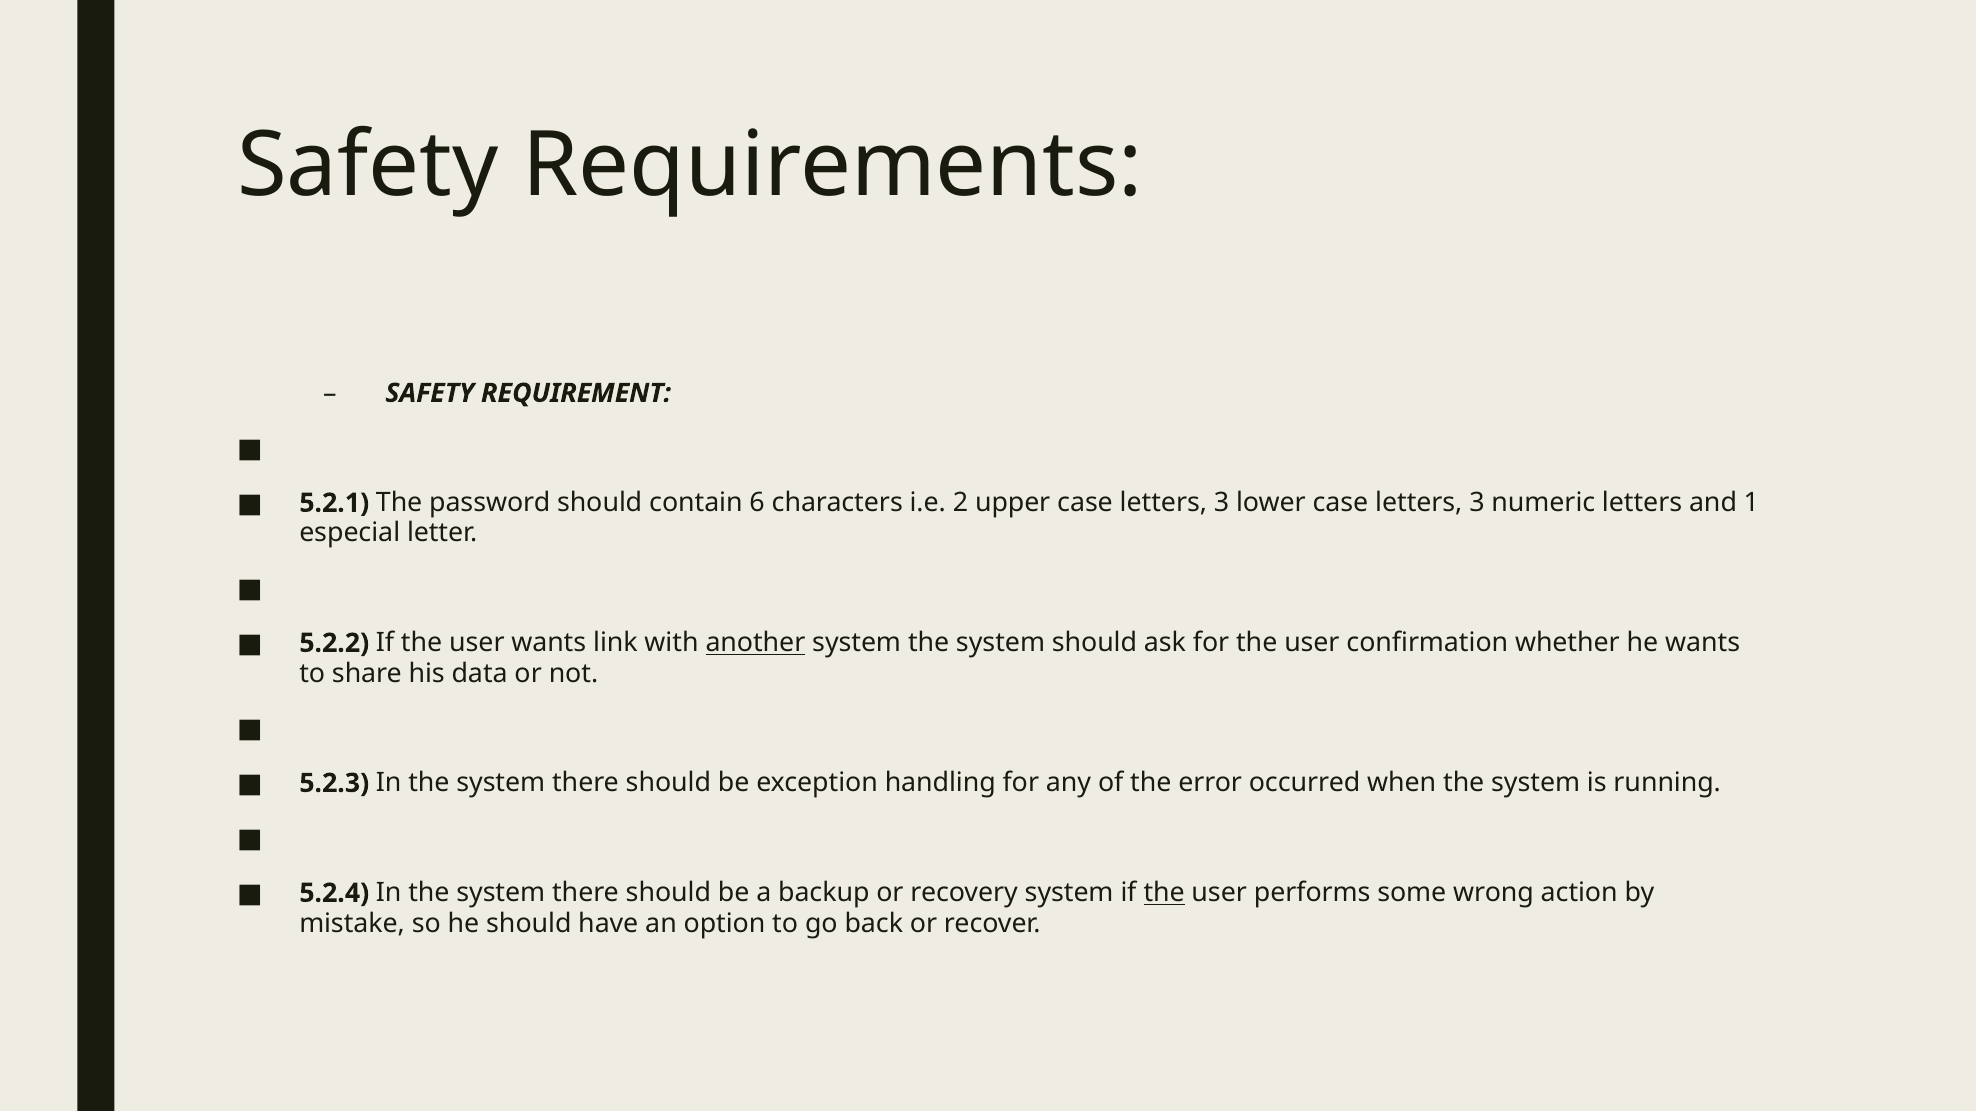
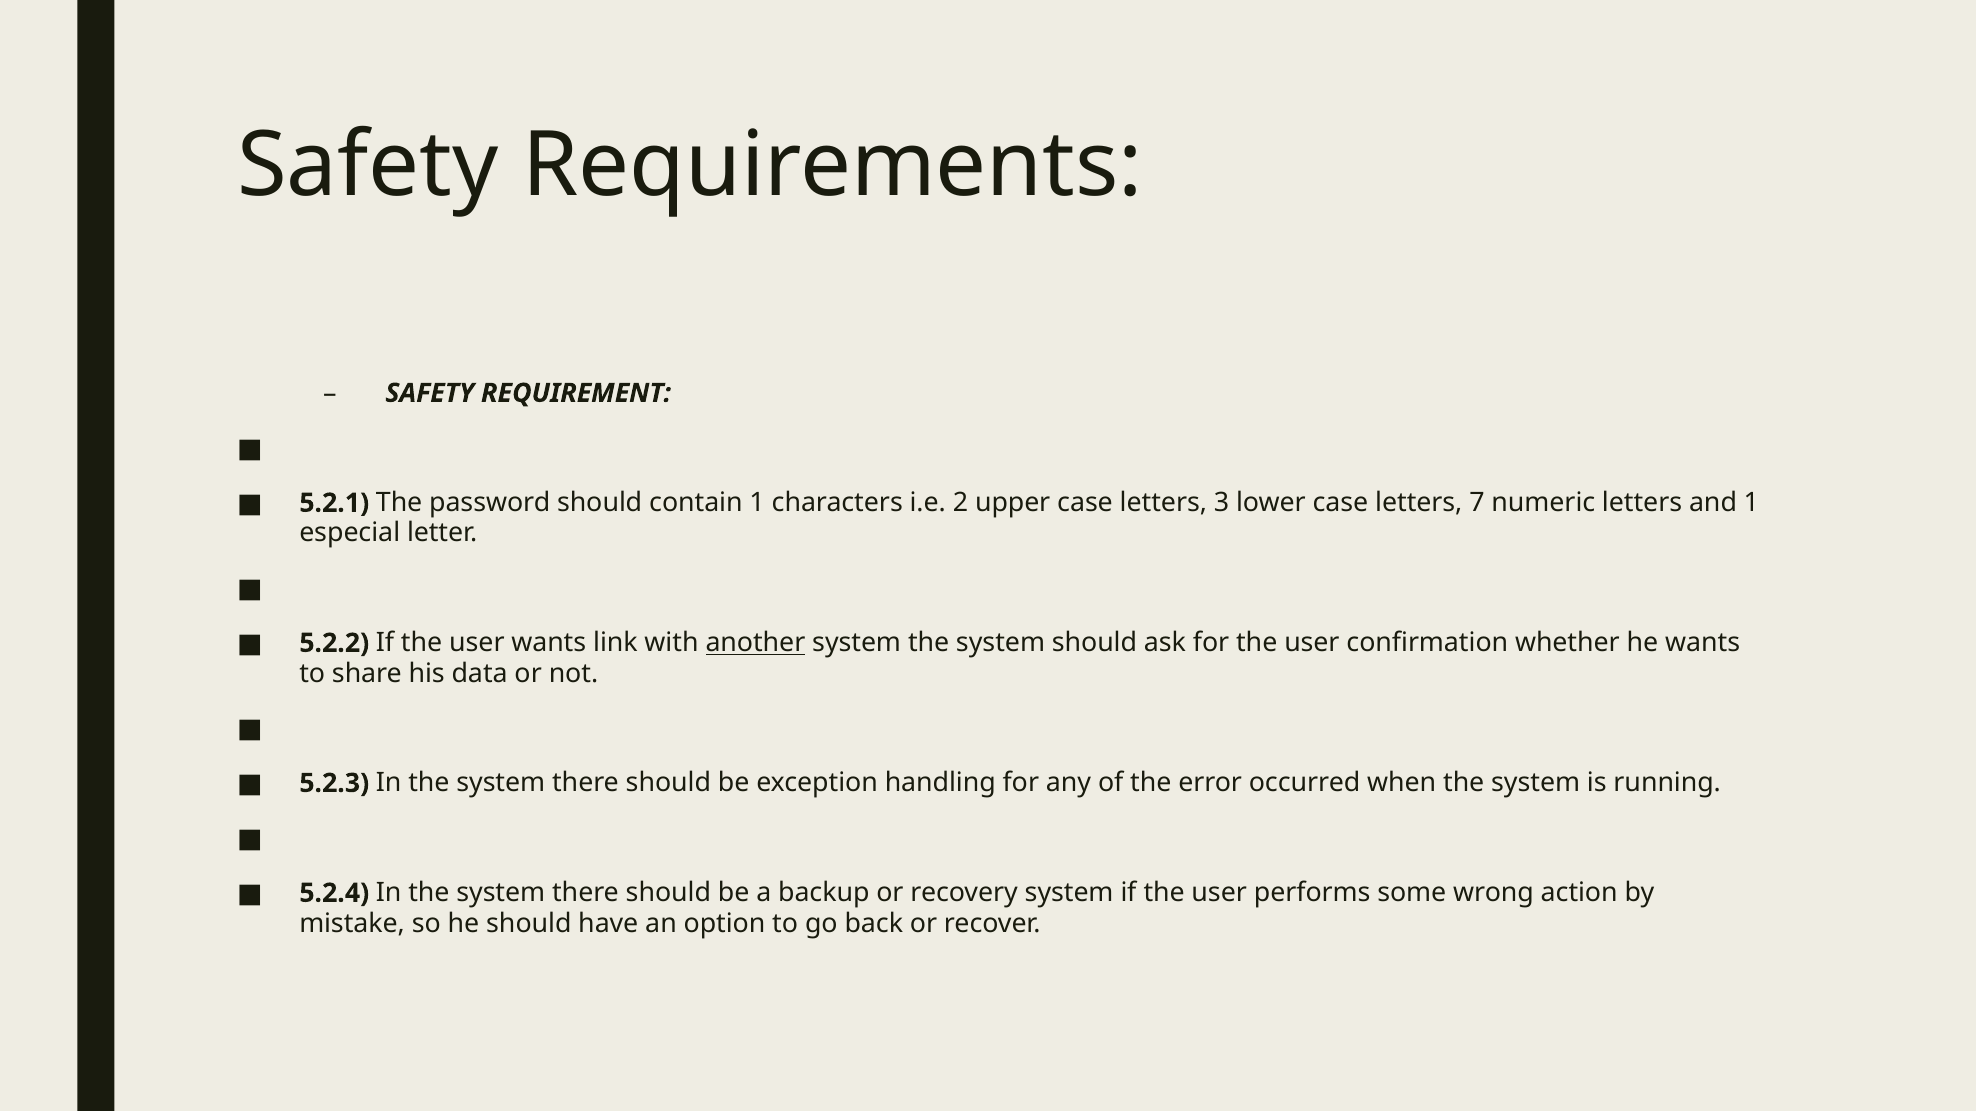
contain 6: 6 -> 1
lower case letters 3: 3 -> 7
the at (1164, 893) underline: present -> none
